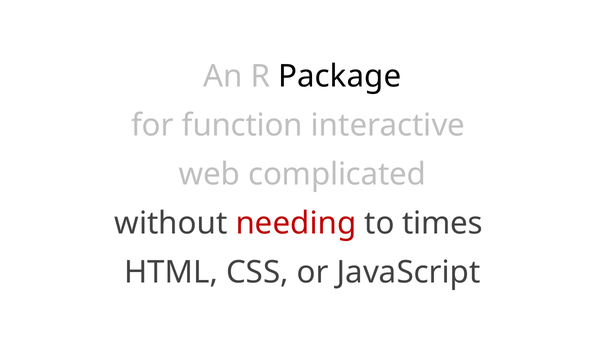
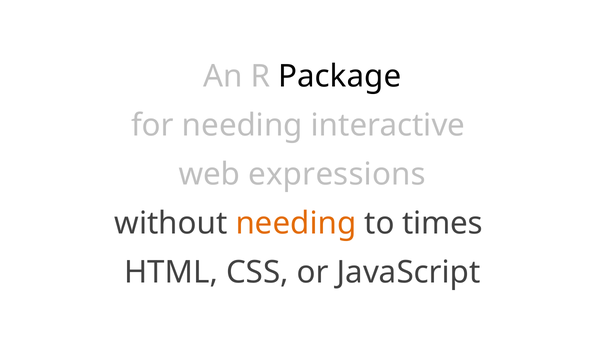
for function: function -> needing
complicated: complicated -> expressions
needing at (296, 223) colour: red -> orange
